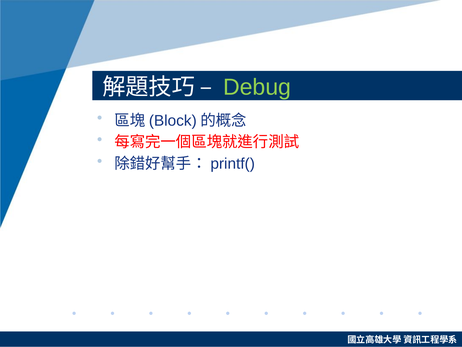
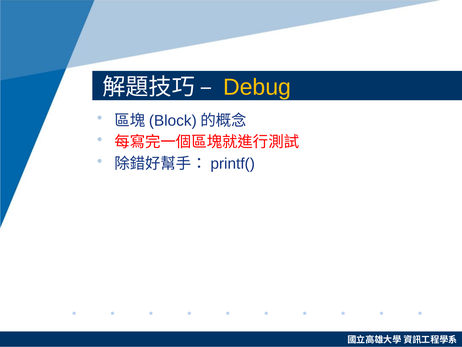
Debug colour: light green -> yellow
